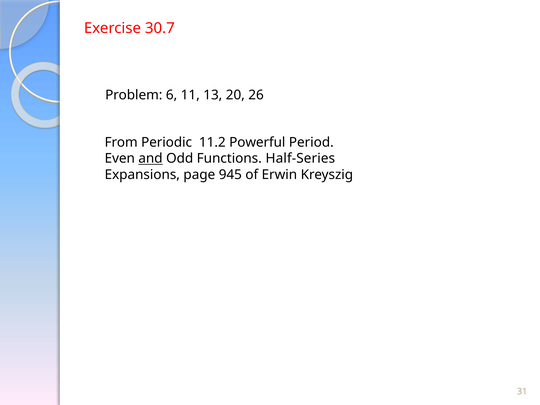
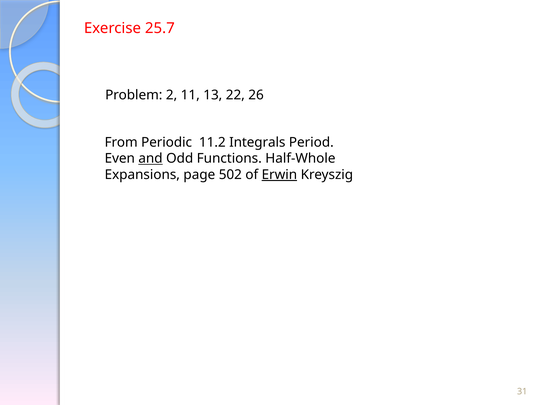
30.7: 30.7 -> 25.7
6: 6 -> 2
20: 20 -> 22
Powerful: Powerful -> Integrals
Half-Series: Half-Series -> Half-Whole
945: 945 -> 502
Erwin underline: none -> present
